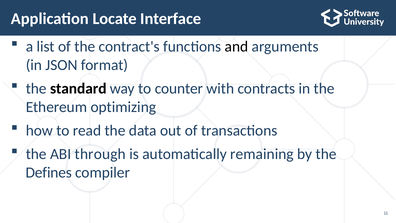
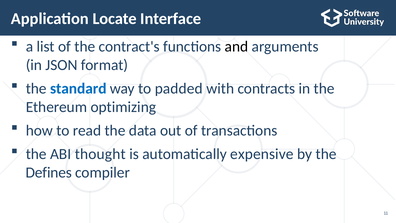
standard colour: black -> blue
counter: counter -> padded
through: through -> thought
remaining: remaining -> expensive
